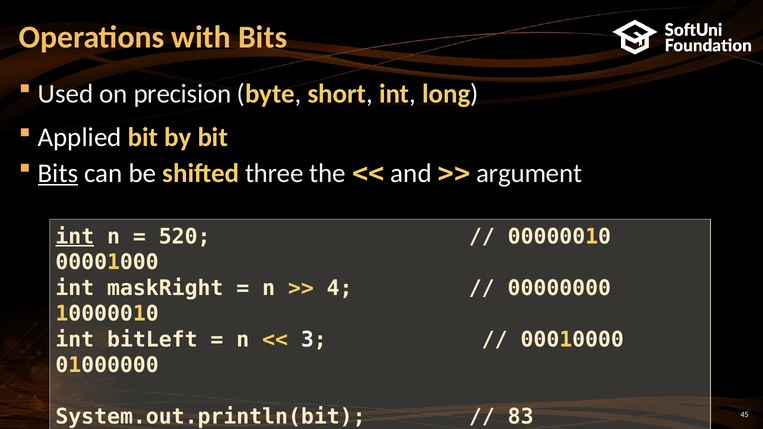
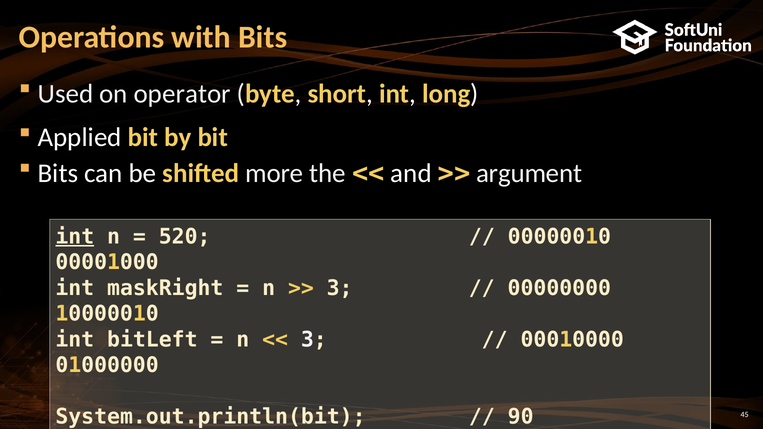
precision: precision -> operator
Bits at (58, 173) underline: present -> none
three: three -> more
4 at (340, 288): 4 -> 3
83: 83 -> 90
